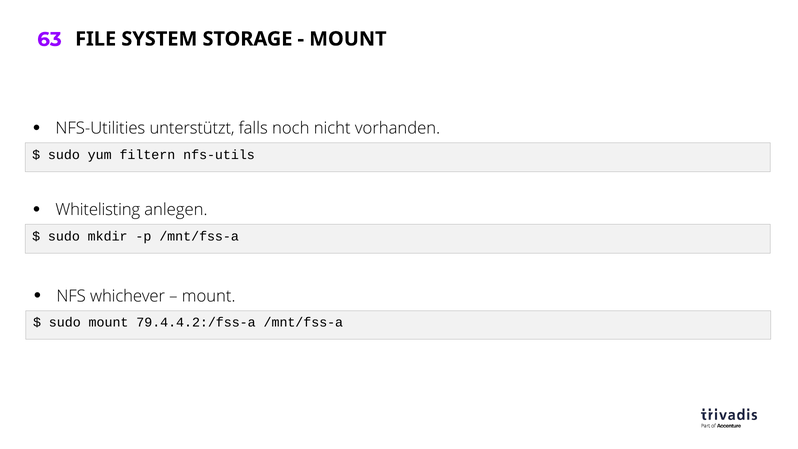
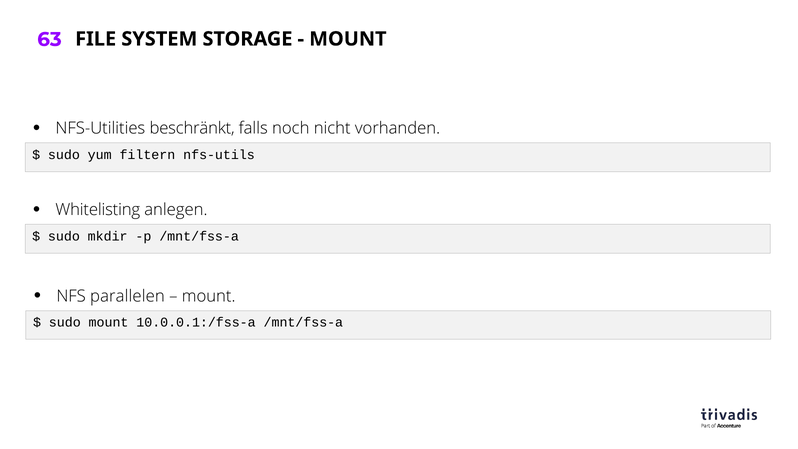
unterstützt: unterstützt -> beschränkt
whichever: whichever -> parallelen
79.4.4.2:/fss-a: 79.4.4.2:/fss-a -> 10.0.0.1:/fss-a
